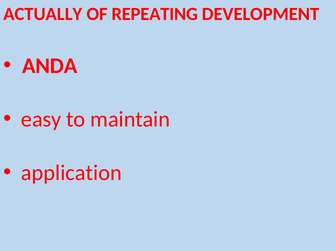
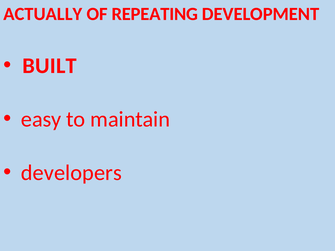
ANDA: ANDA -> BUILT
application: application -> developers
